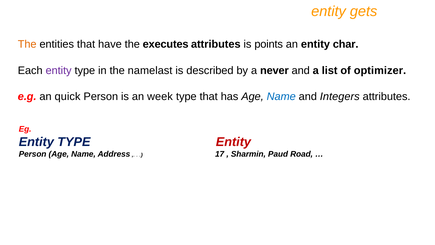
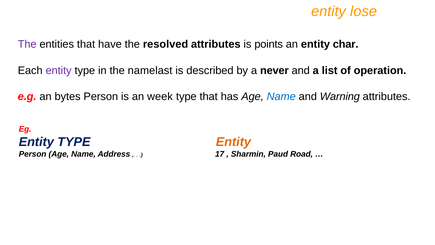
gets: gets -> lose
The at (27, 44) colour: orange -> purple
executes: executes -> resolved
optimizer: optimizer -> operation
quick: quick -> bytes
Integers: Integers -> Warning
Entity at (233, 142) colour: red -> orange
